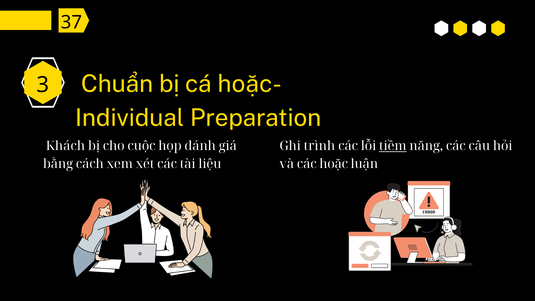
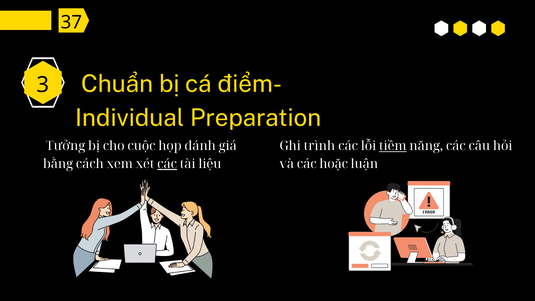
hoặc-: hoặc- -> điểm-
Khách: Khách -> Tưởng
các at (167, 164) underline: none -> present
